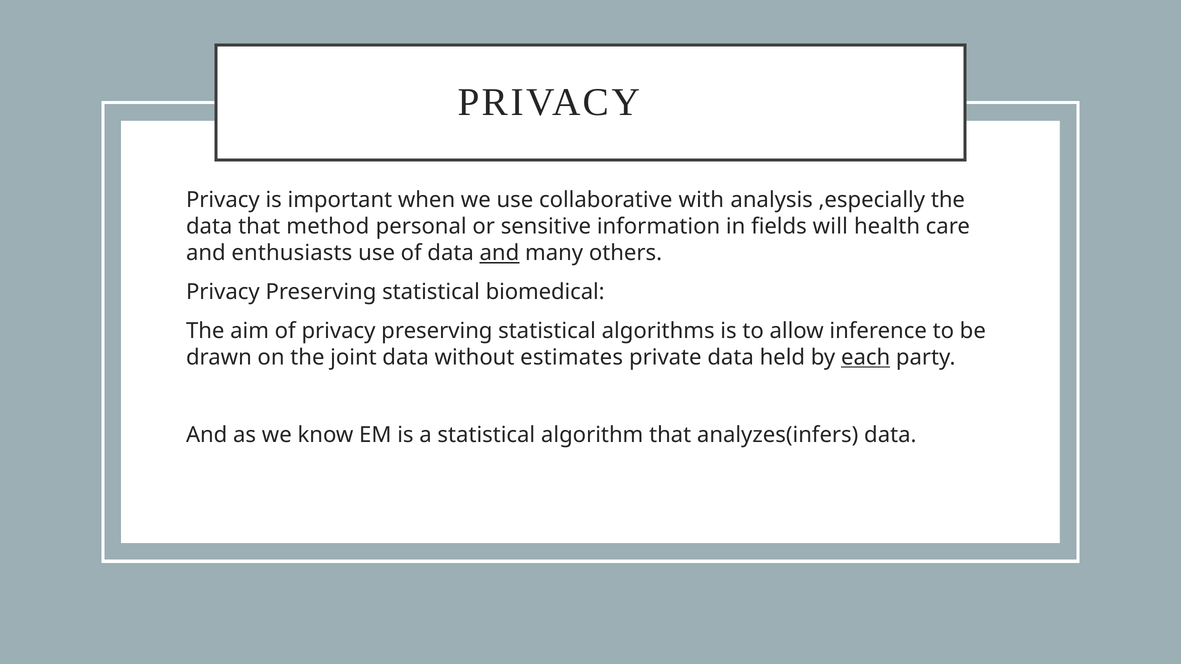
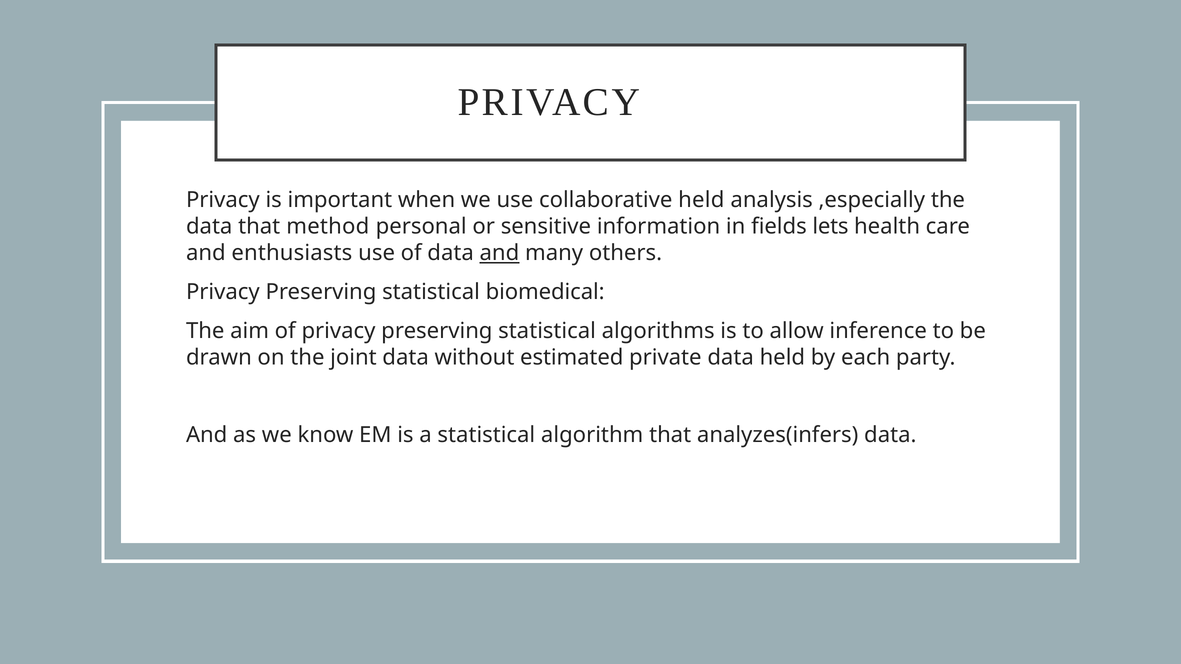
collaborative with: with -> held
will: will -> lets
estimates: estimates -> estimated
each underline: present -> none
